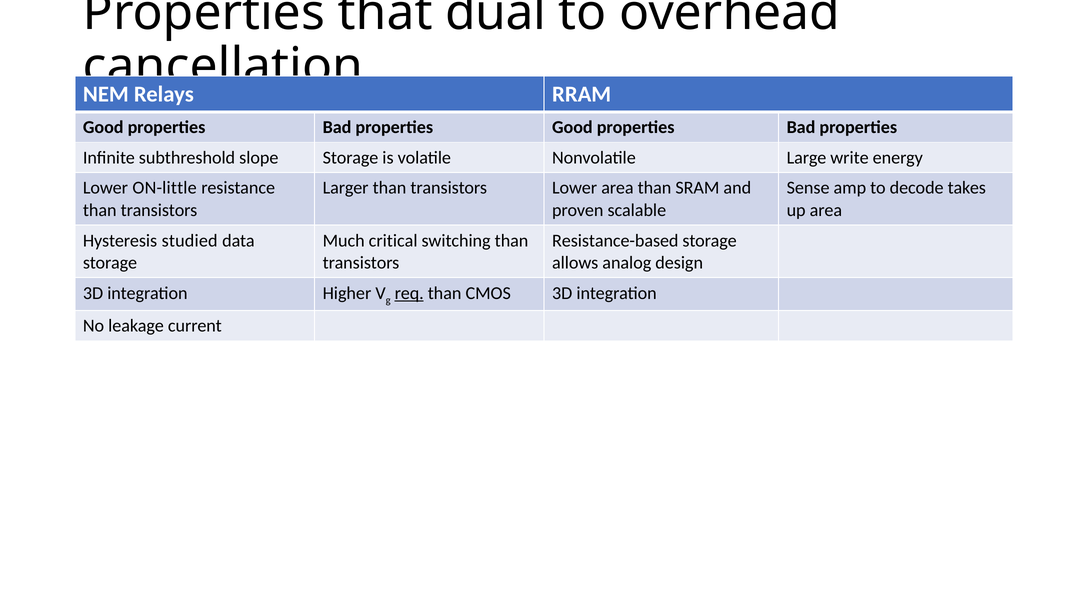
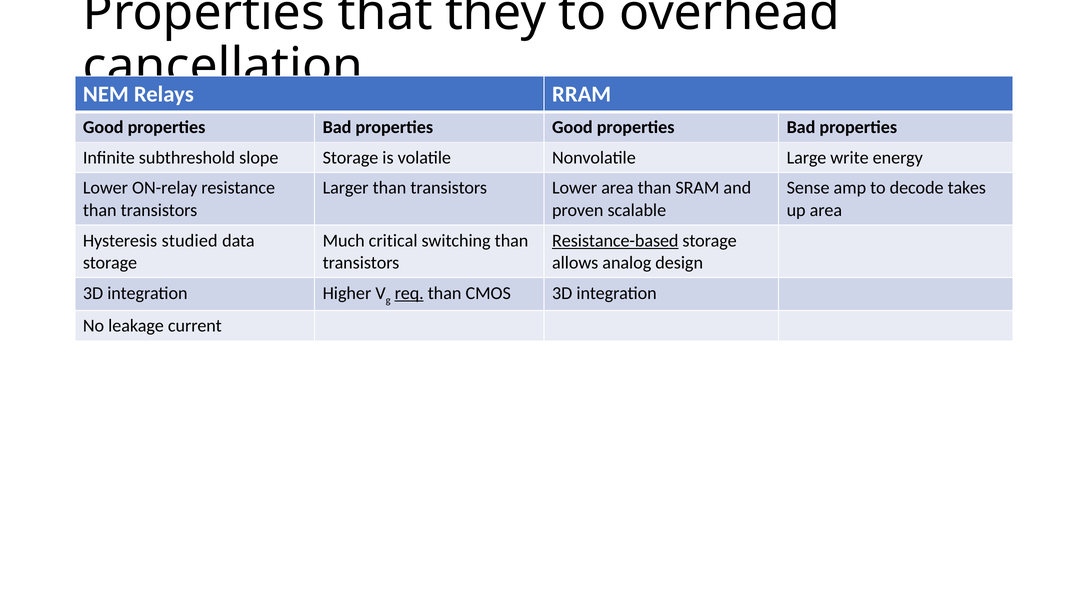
dual: dual -> they
ON-little: ON-little -> ON-relay
Resistance-based underline: none -> present
